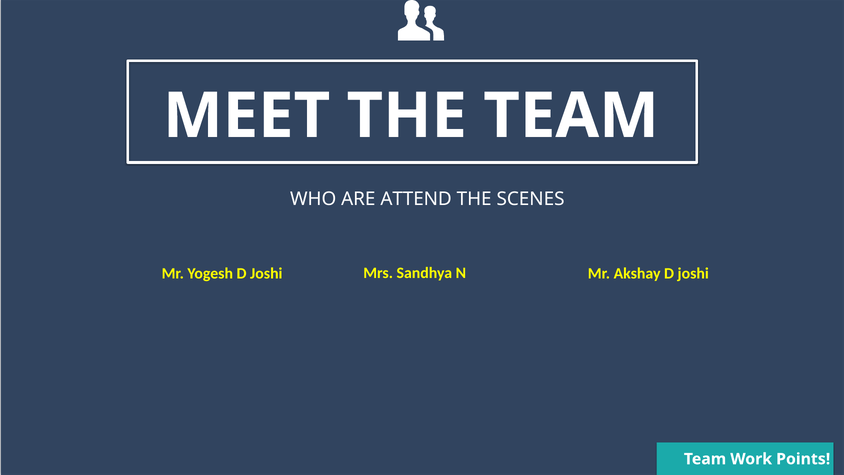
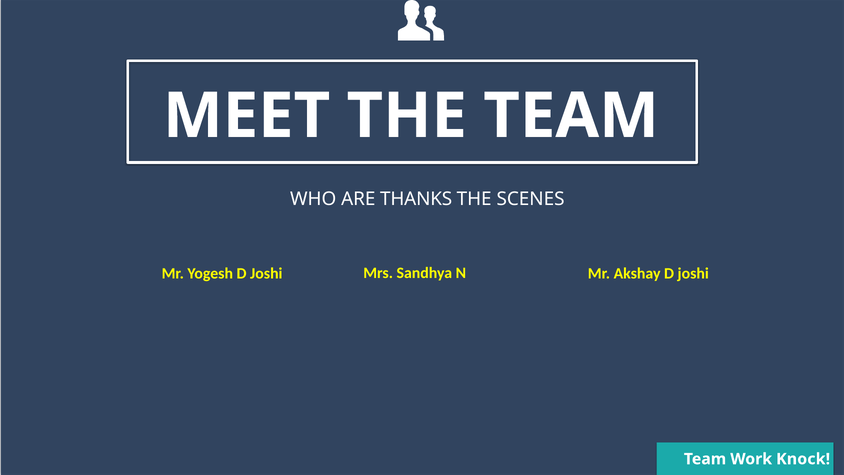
ATTEND: ATTEND -> THANKS
Points: Points -> Knock
